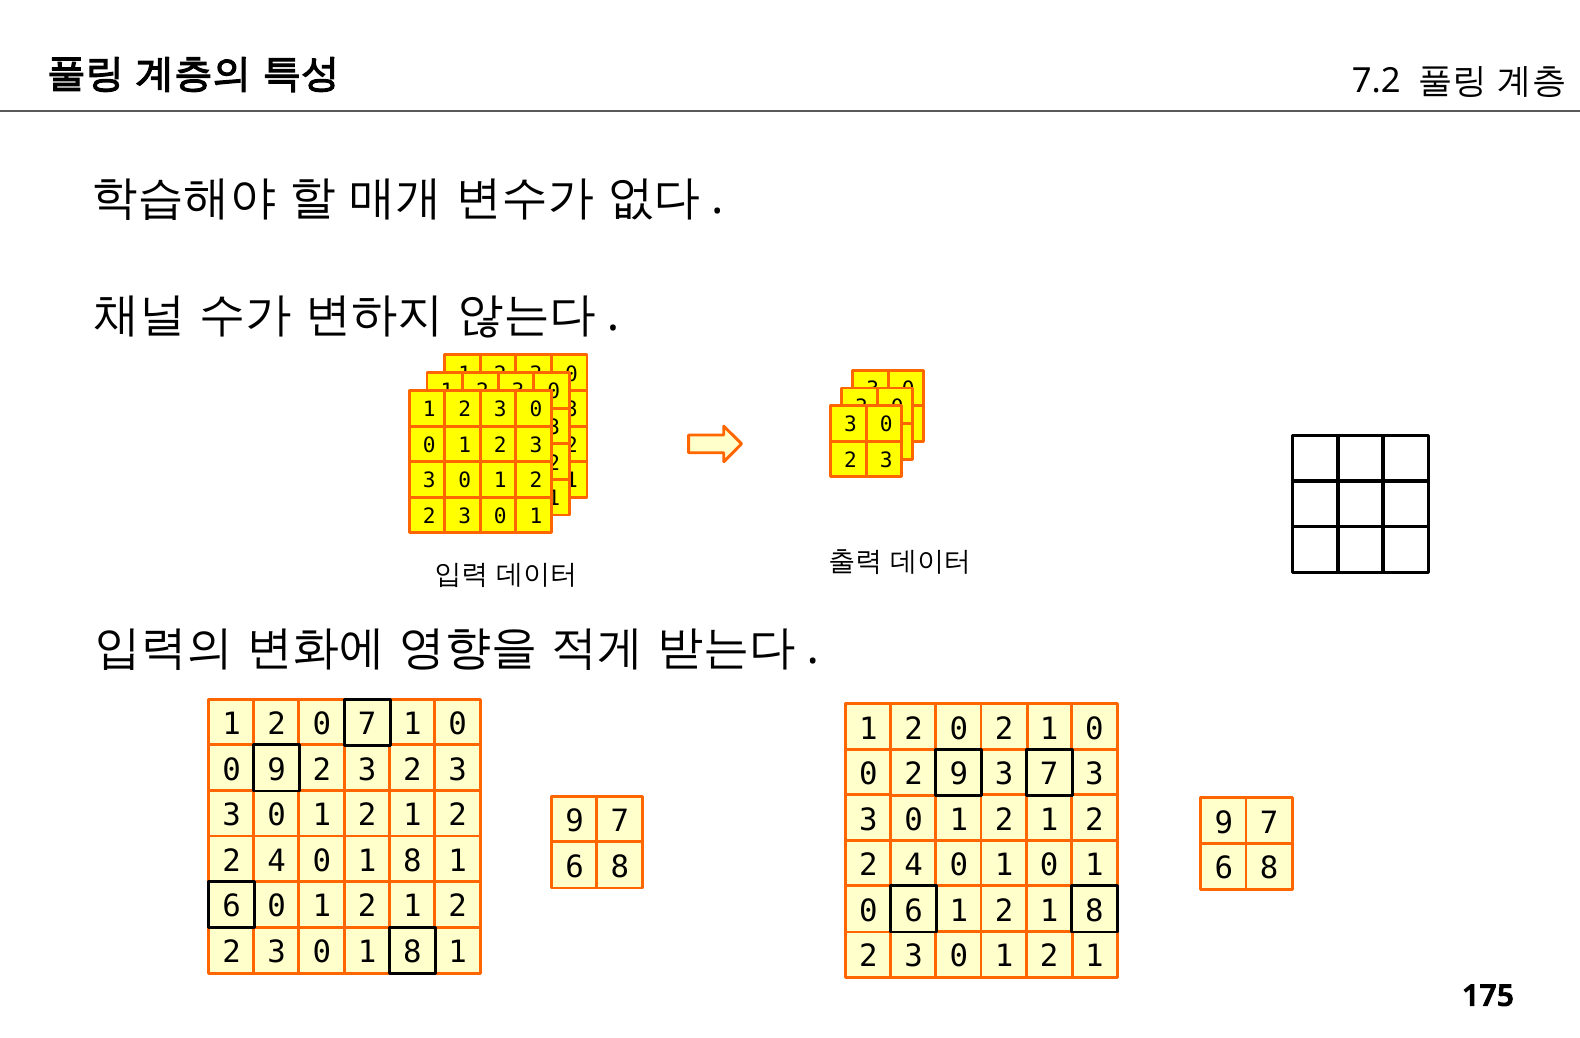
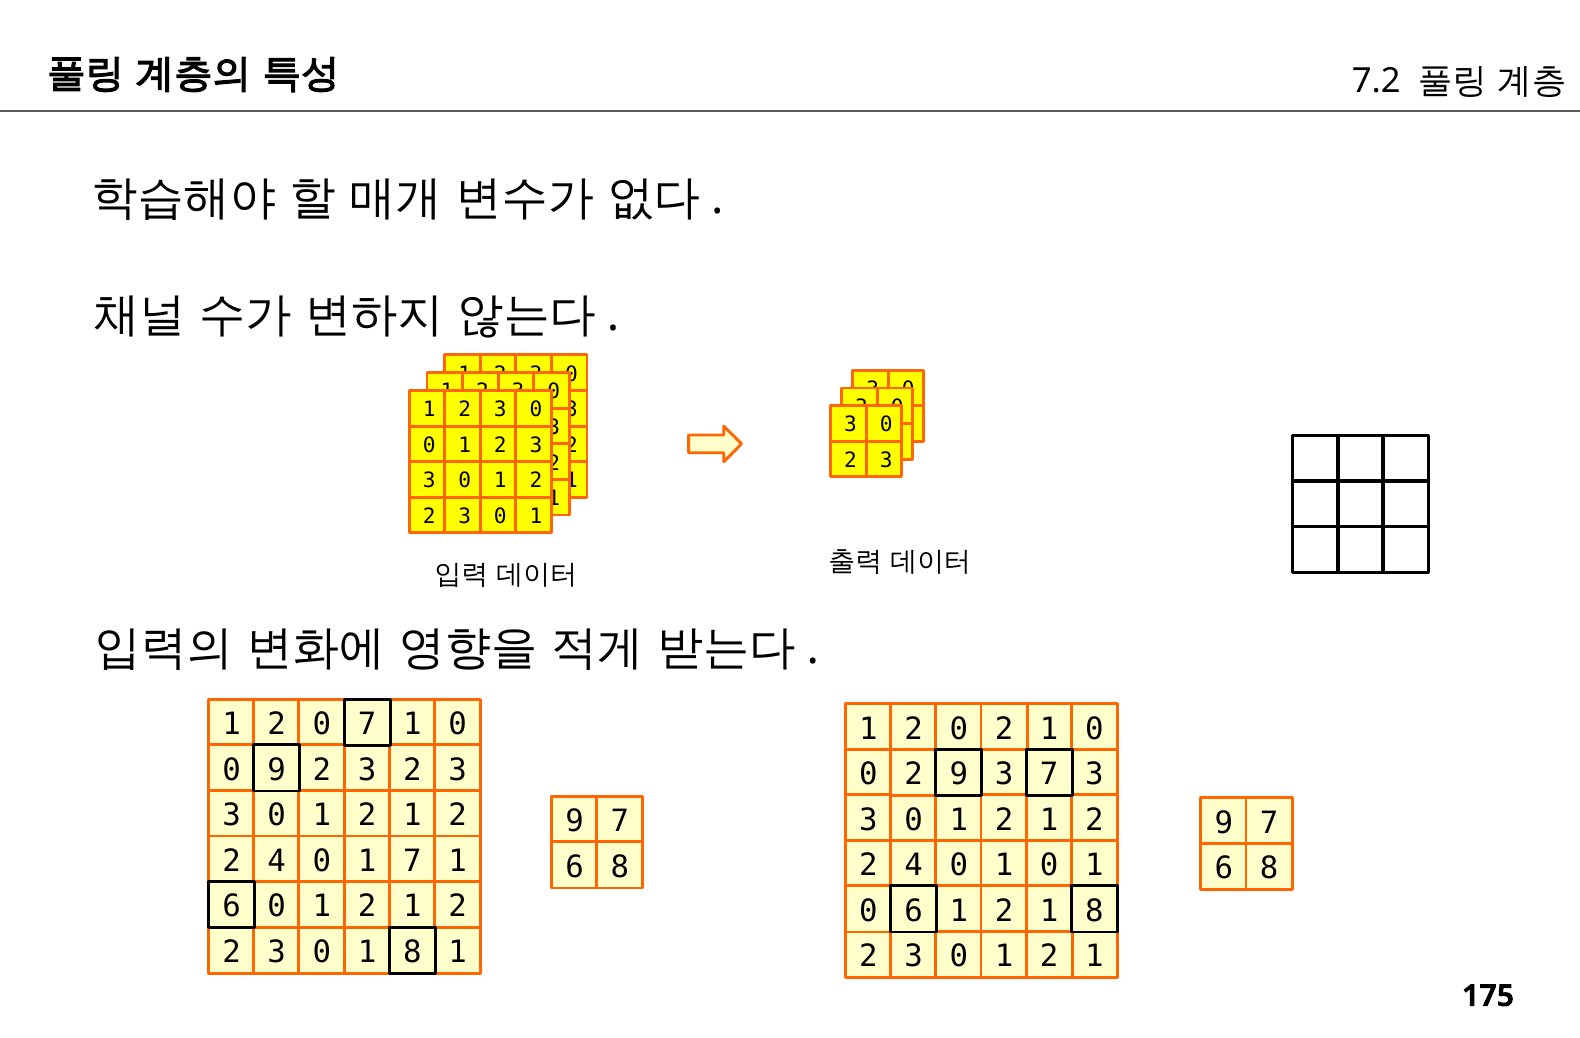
0 1 8: 8 -> 7
